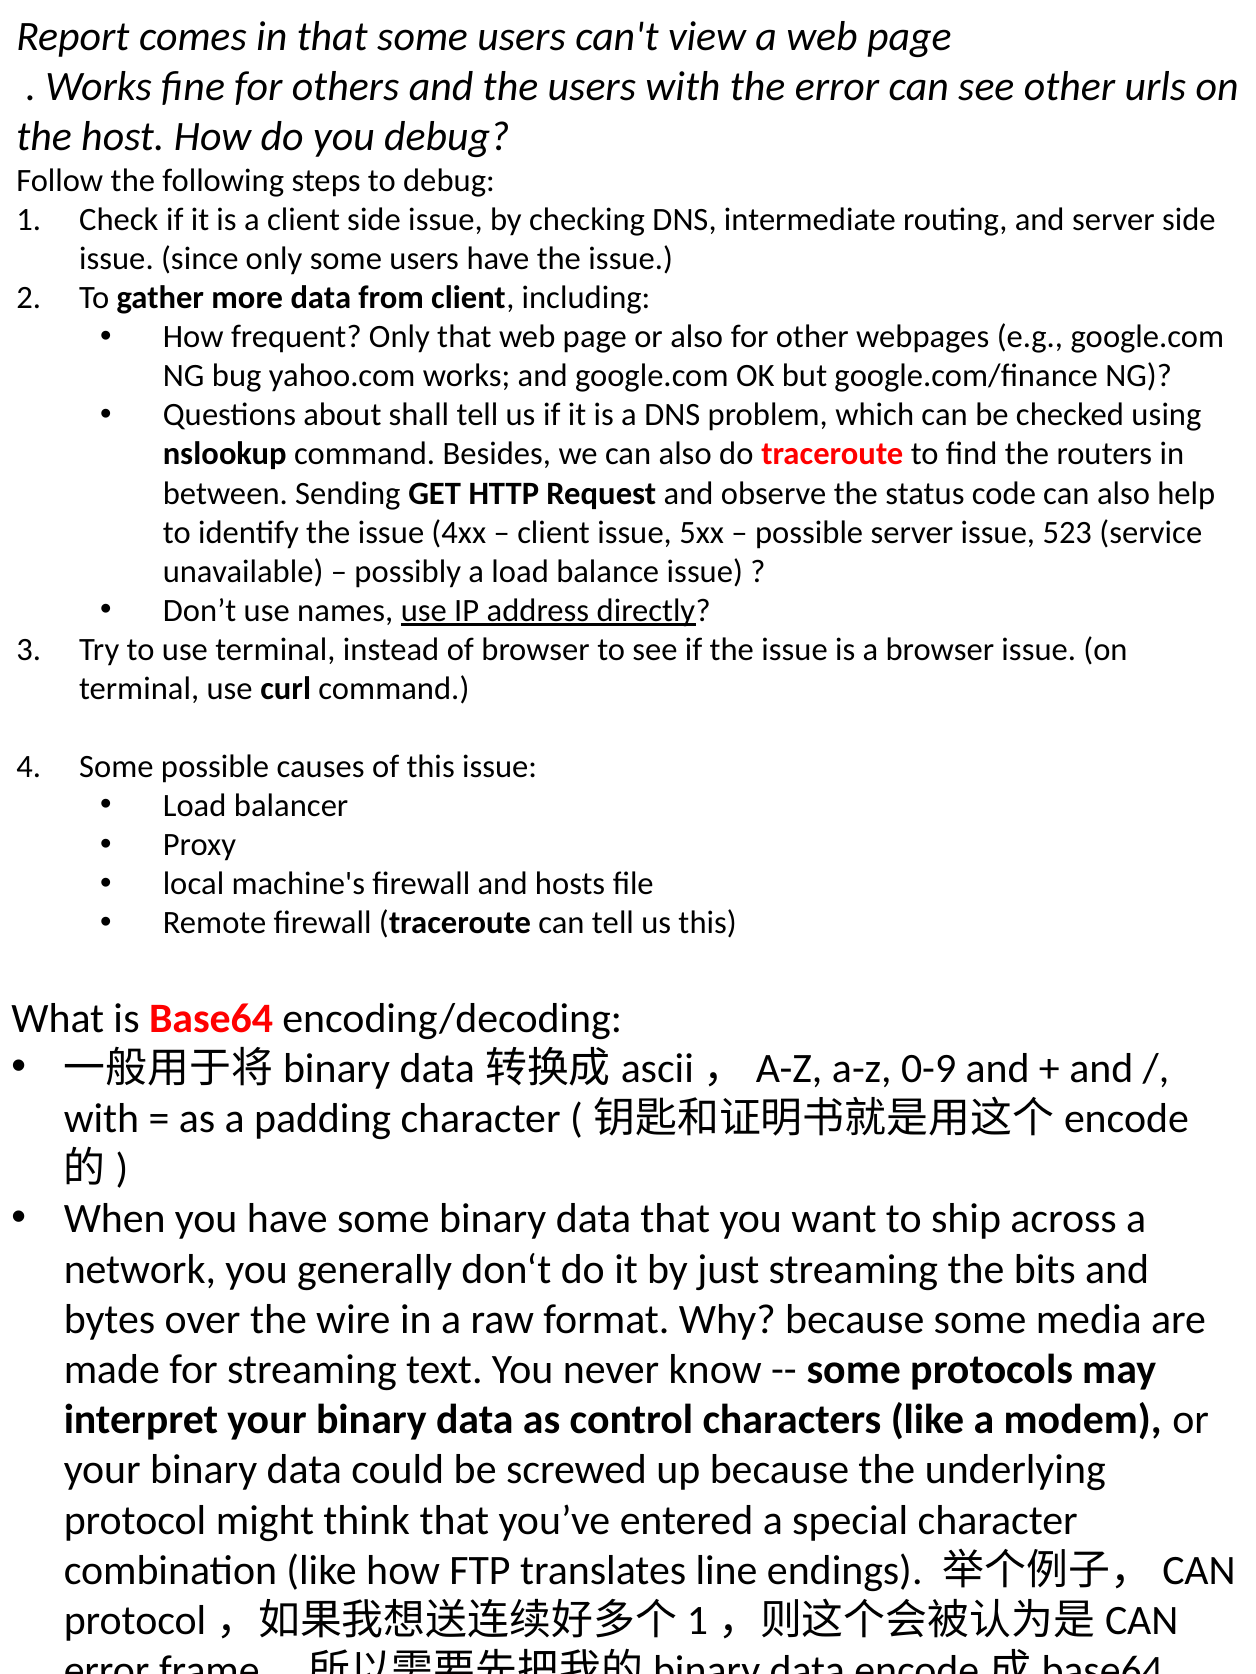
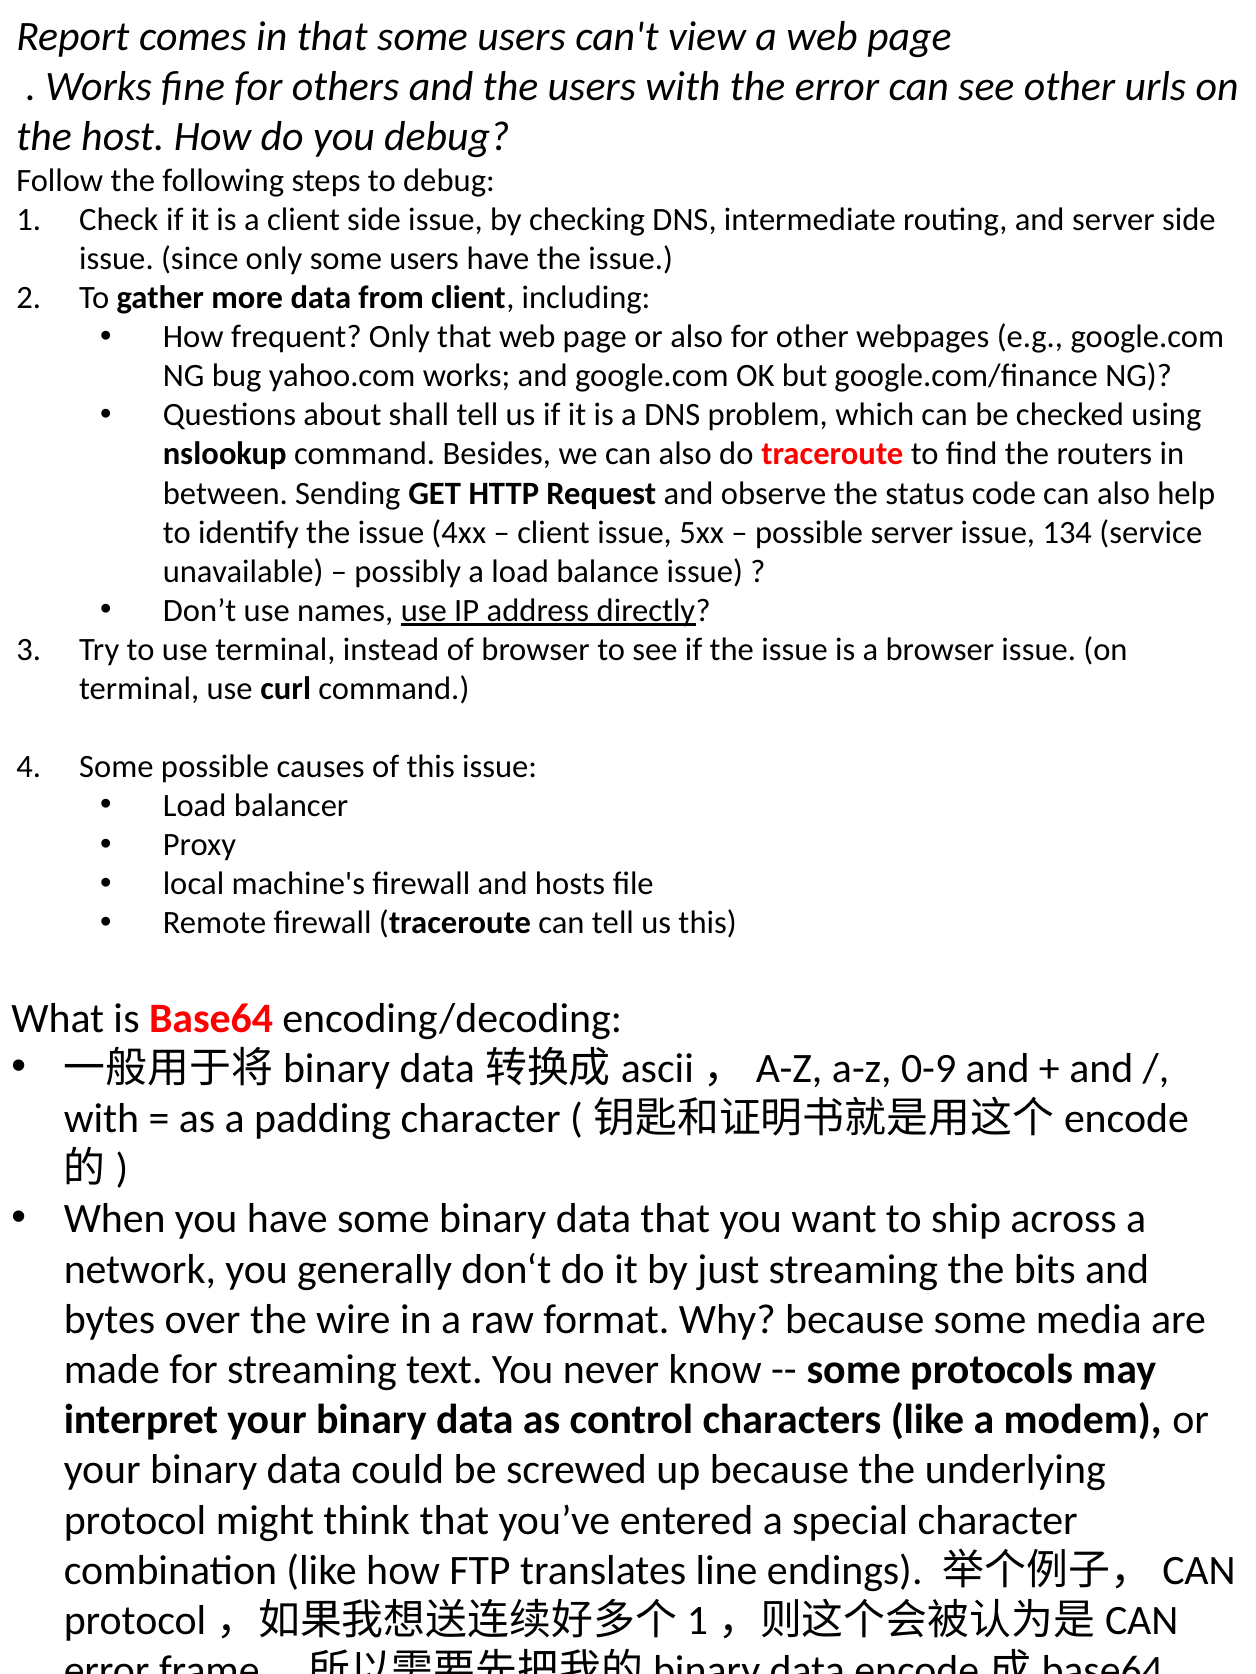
523: 523 -> 134
